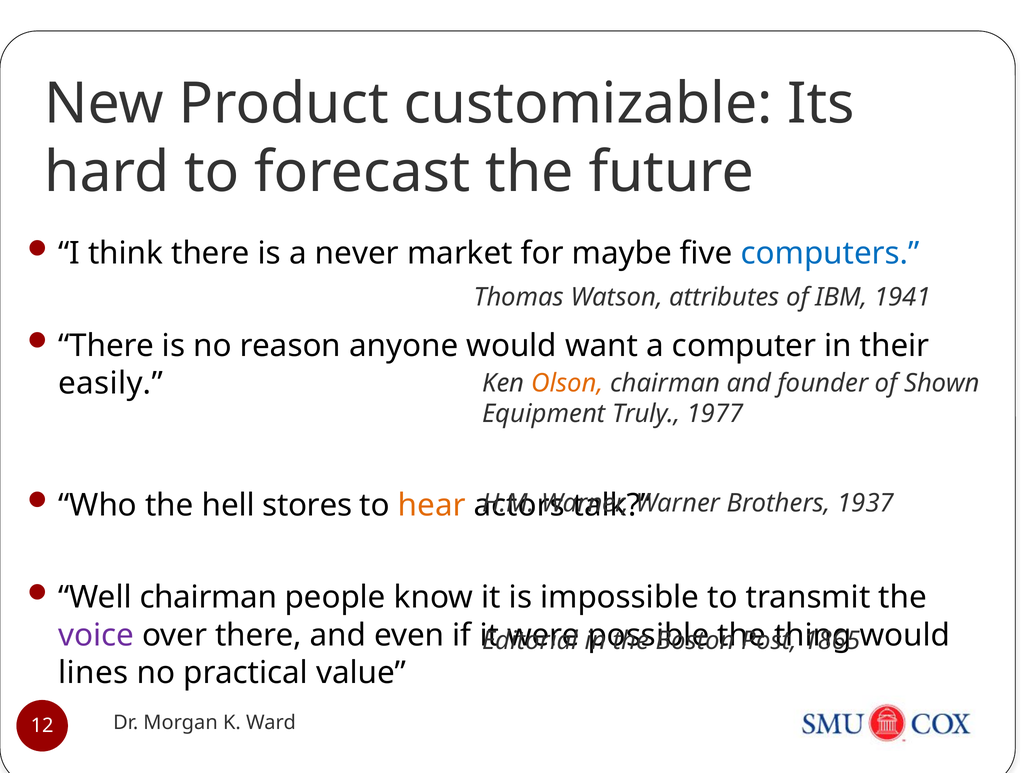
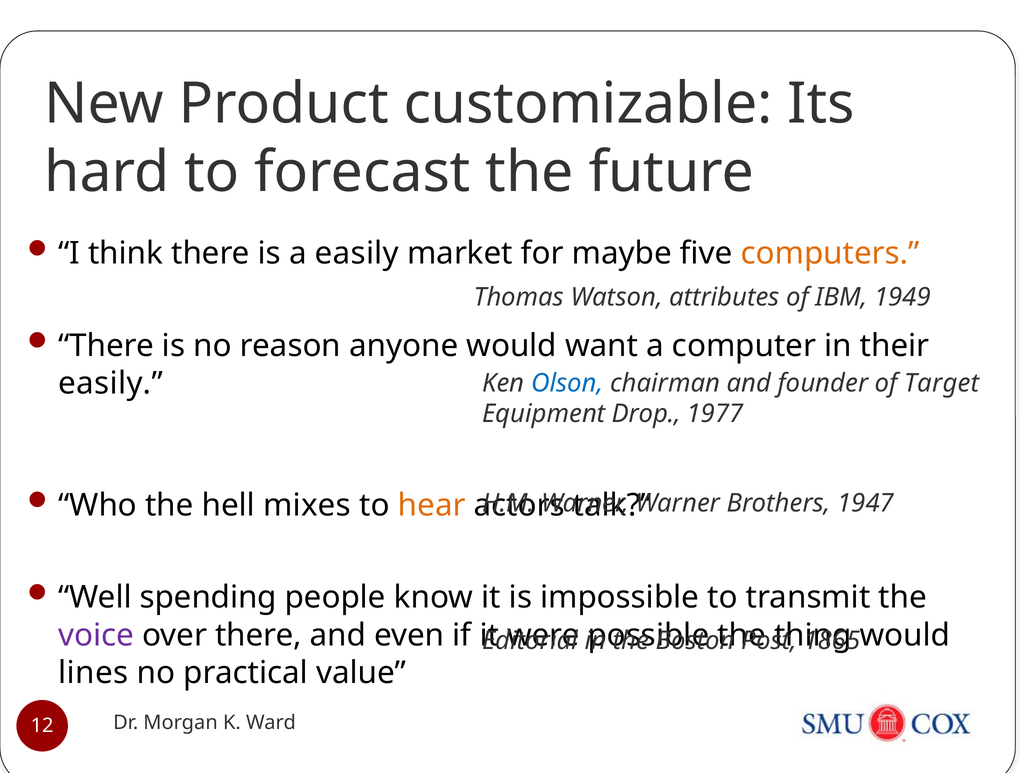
a never: never -> easily
computers colour: blue -> orange
1941: 1941 -> 1949
Olson colour: orange -> blue
Shown: Shown -> Target
Truly: Truly -> Drop
stores: stores -> mixes
1937: 1937 -> 1947
Well chairman: chairman -> spending
